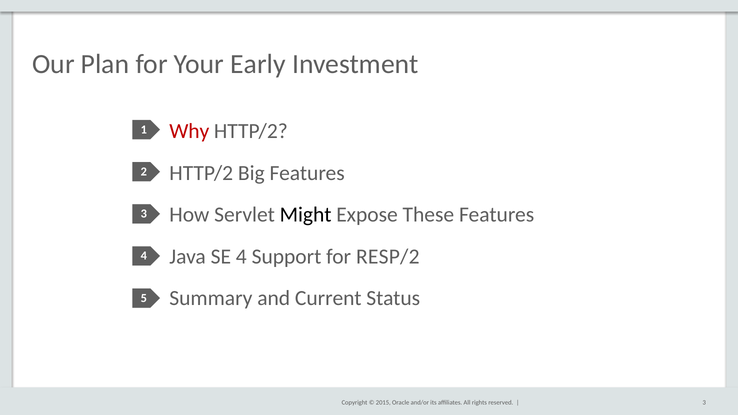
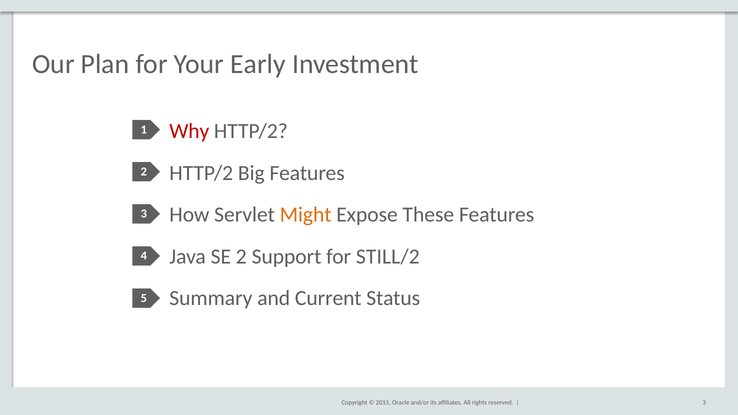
Might colour: black -> orange
SE 4: 4 -> 2
RESP/2: RESP/2 -> STILL/2
